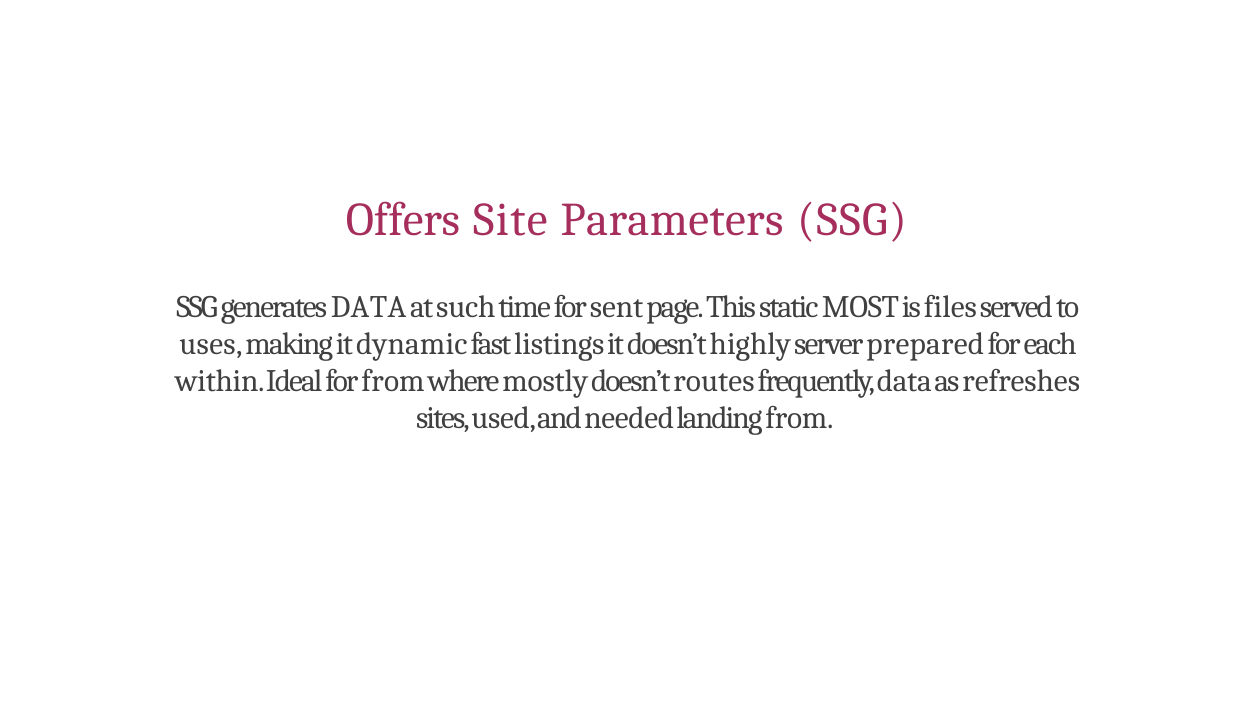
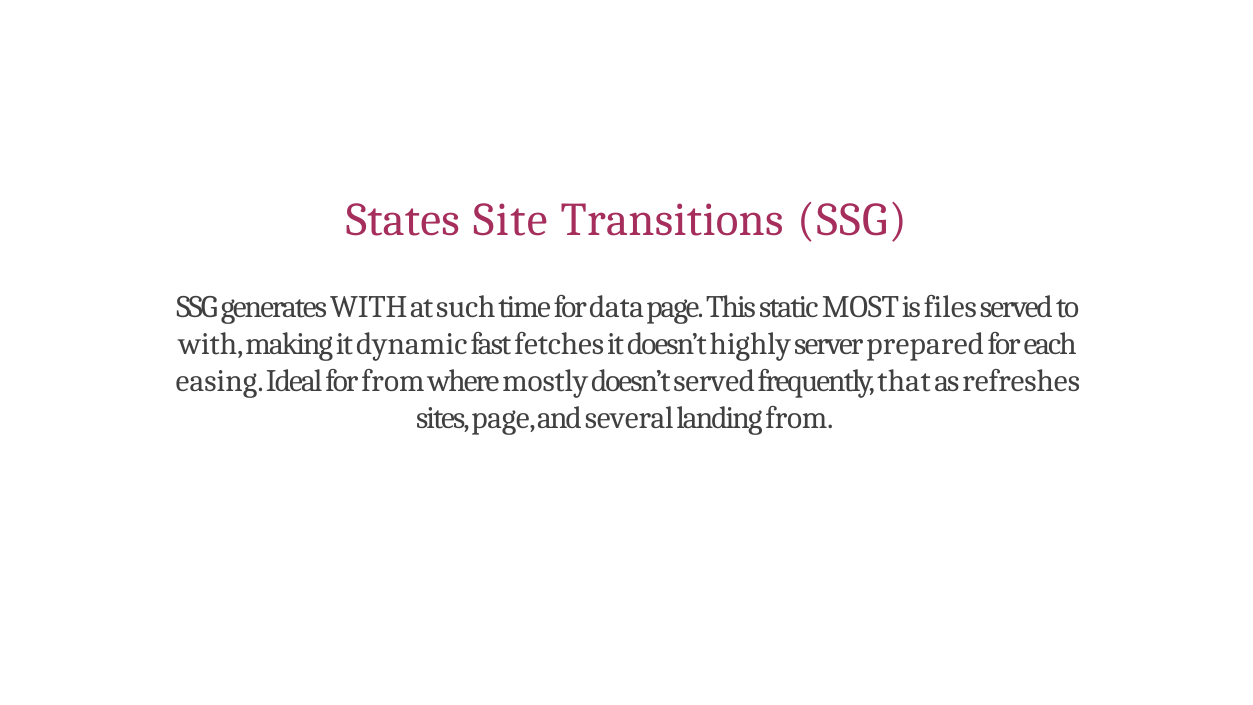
Offers: Offers -> States
Parameters: Parameters -> Transitions
generates DATA: DATA -> WITH
sent: sent -> data
uses at (211, 344): uses -> with
listings: listings -> fetches
within: within -> easing
doesn’t routes: routes -> served
frequently data: data -> that
sites used: used -> page
needed: needed -> several
